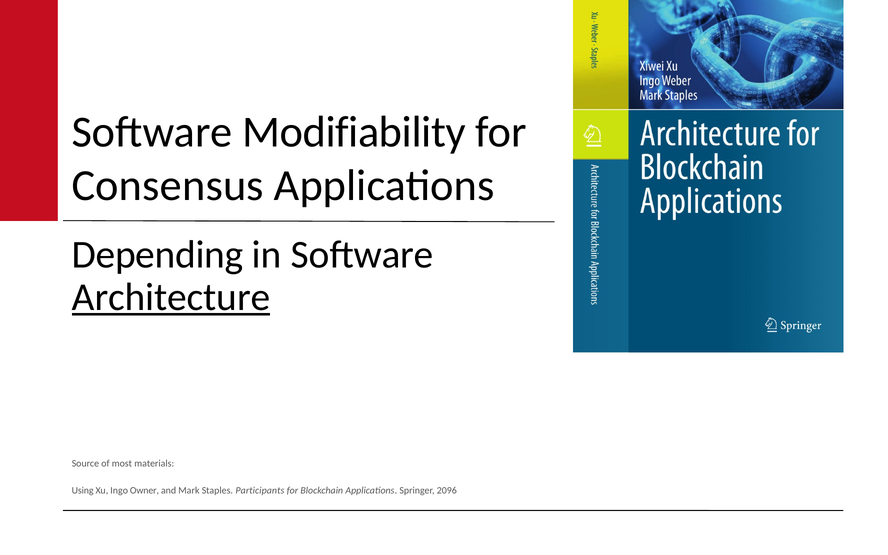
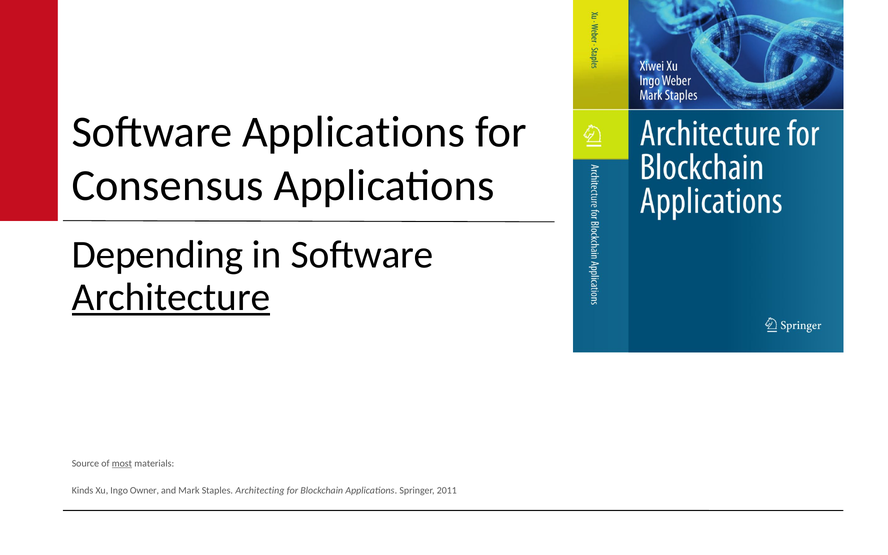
Software Modifiability: Modifiability -> Applications
most underline: none -> present
Using: Using -> Kinds
Participants: Participants -> Architecting
2096: 2096 -> 2011
